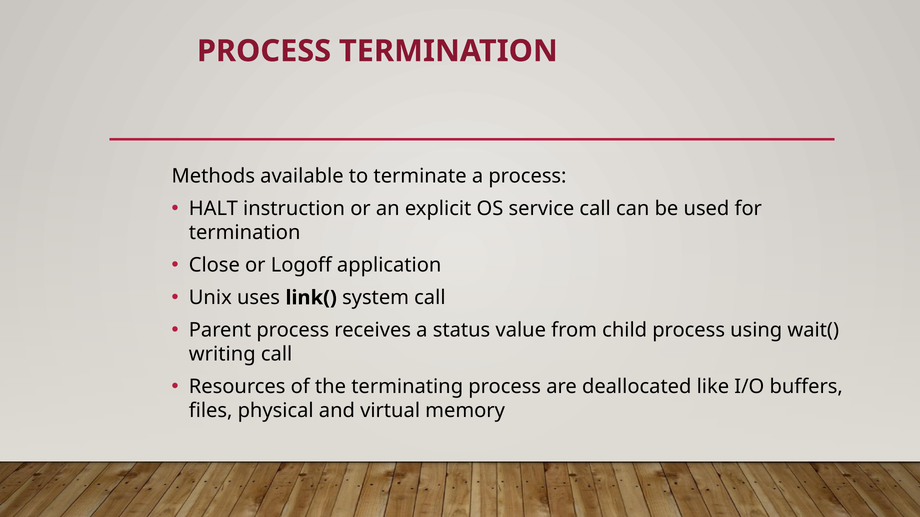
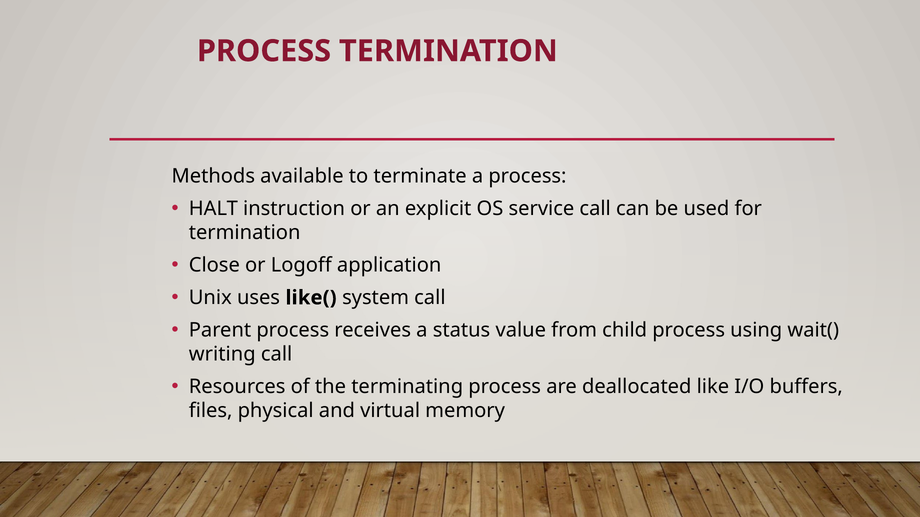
link(: link( -> like(
